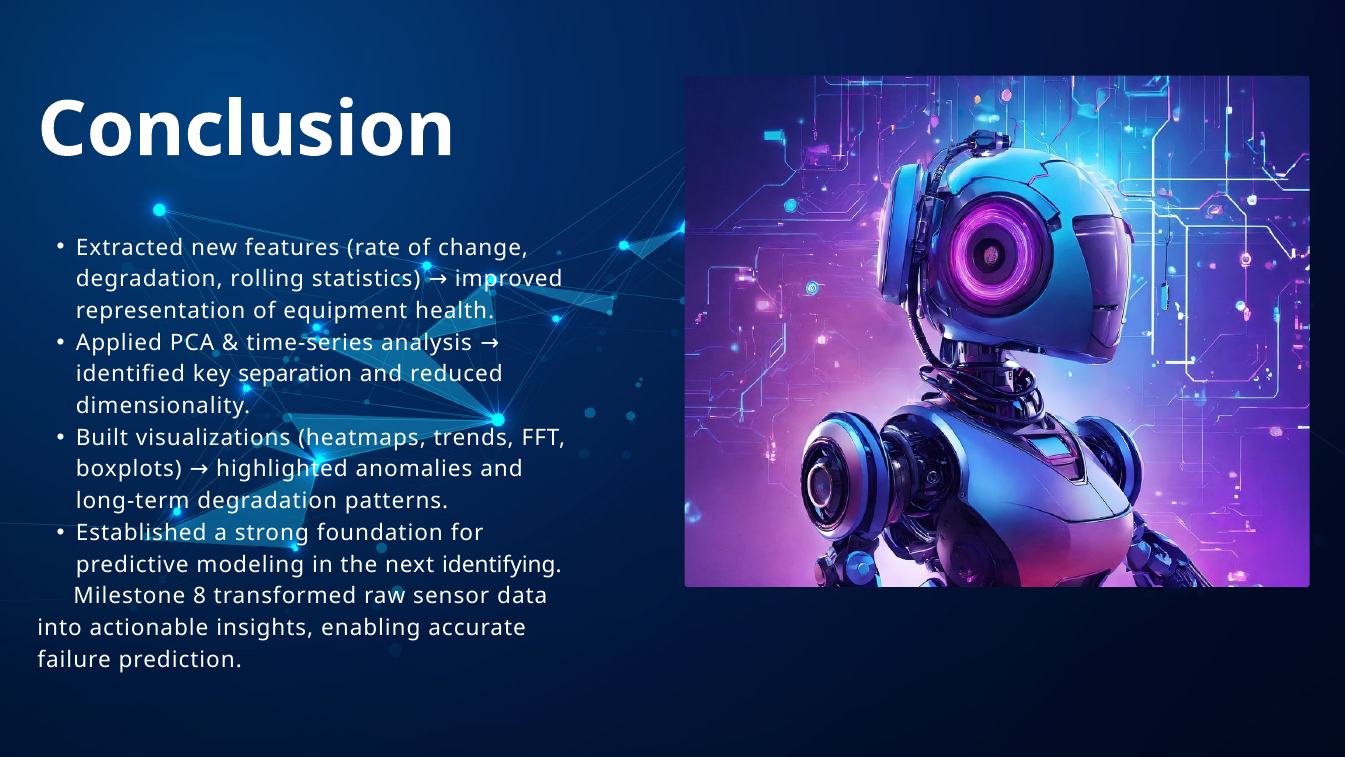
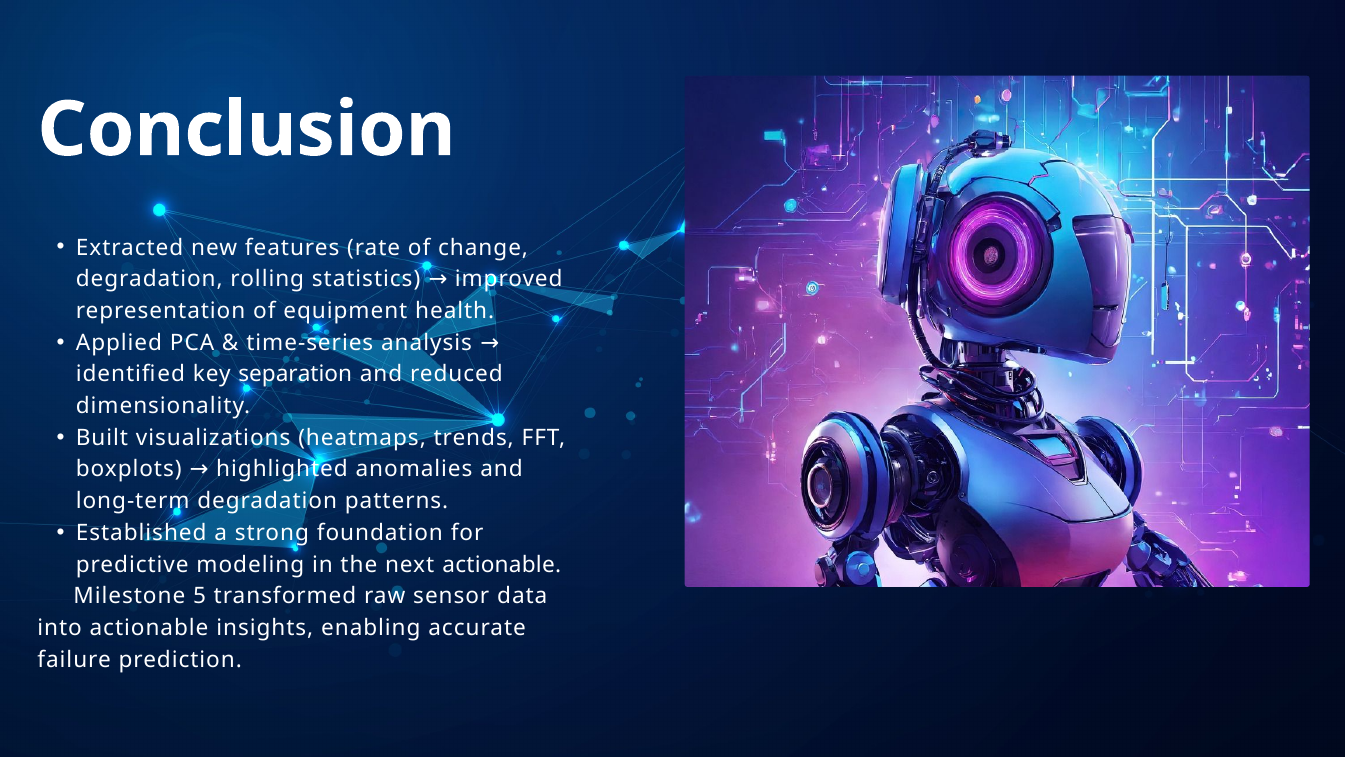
next identifying: identifying -> actionable
8: 8 -> 5
